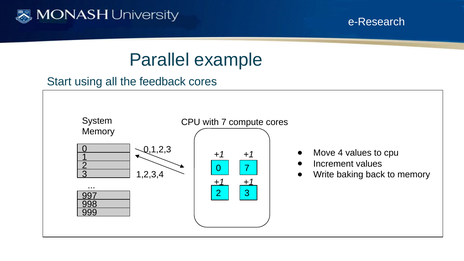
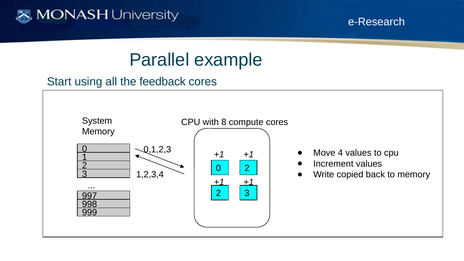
with 7: 7 -> 8
0 7: 7 -> 2
baking: baking -> copied
